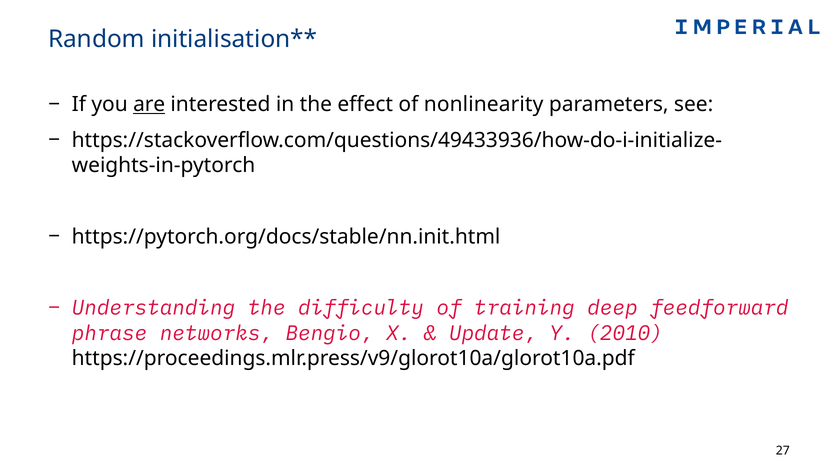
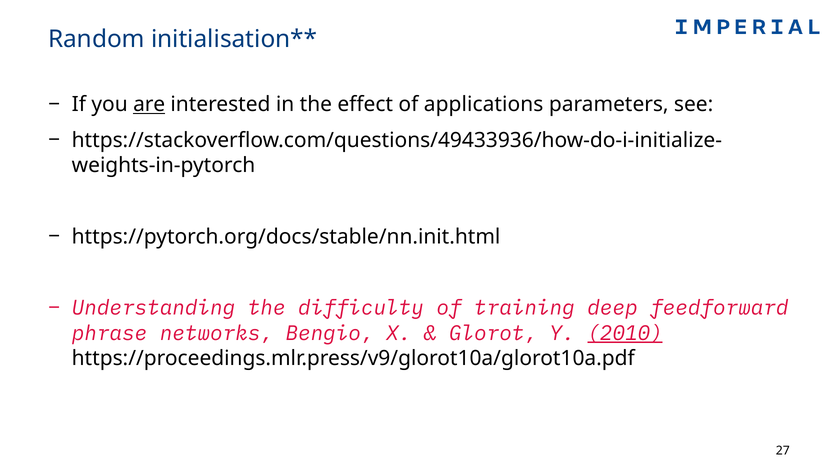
nonlinearity: nonlinearity -> applications
Update: Update -> Glorot
2010 underline: none -> present
